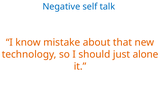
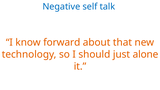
mistake: mistake -> forward
